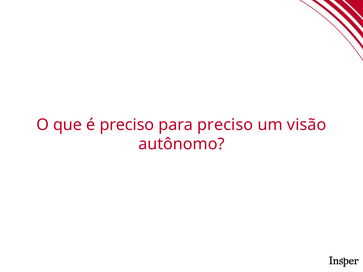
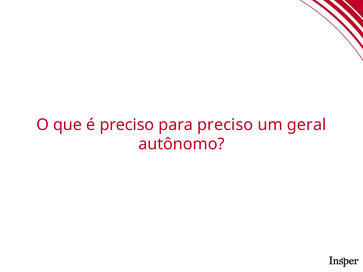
visão: visão -> geral
